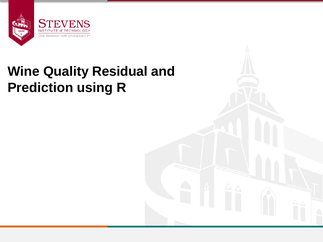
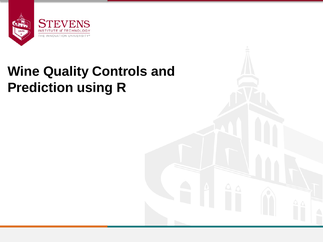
Residual: Residual -> Controls
